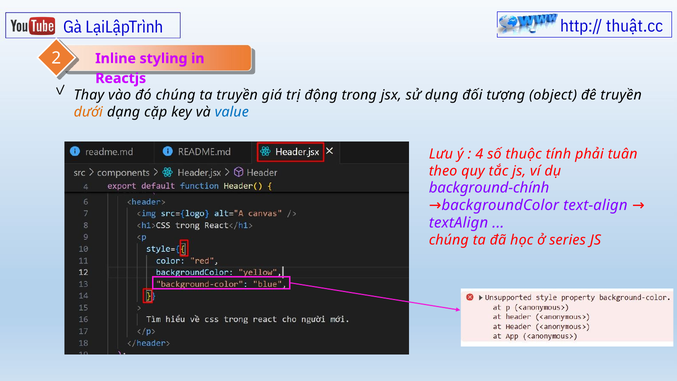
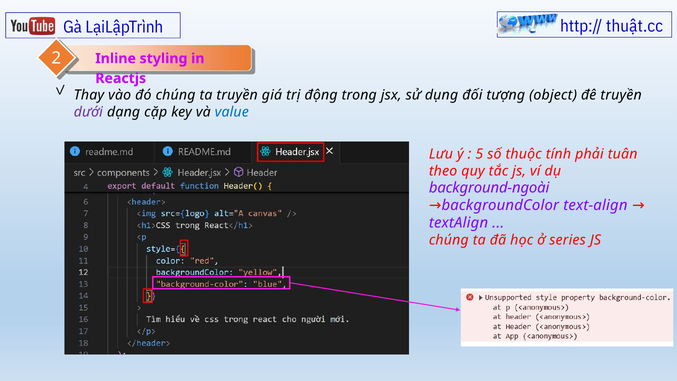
dưới colour: orange -> purple
4: 4 -> 5
background-chính: background-chính -> background-ngoài
